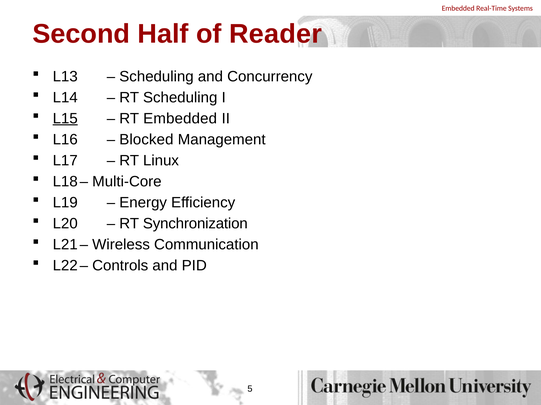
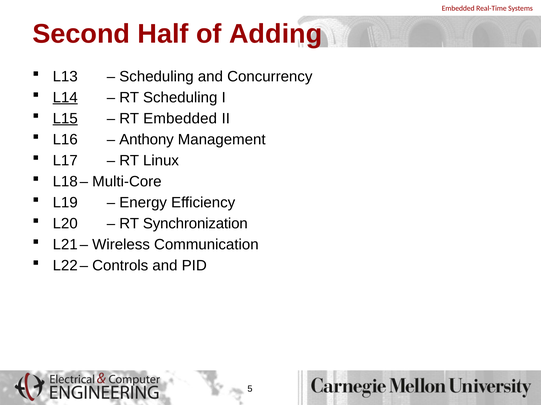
Reader: Reader -> Adding
L14 underline: none -> present
Blocked: Blocked -> Anthony
